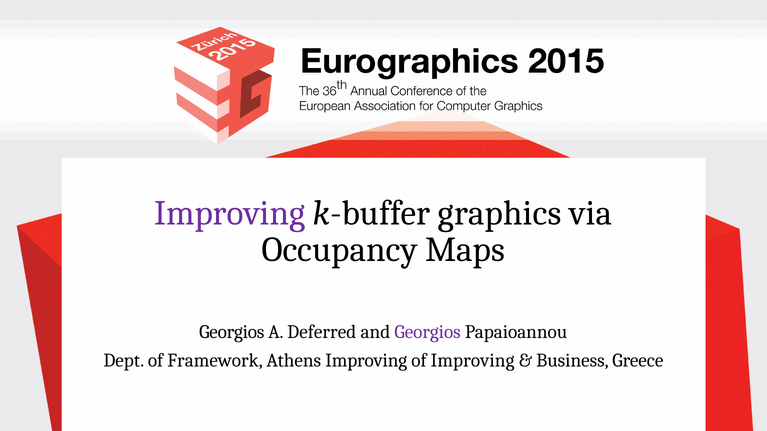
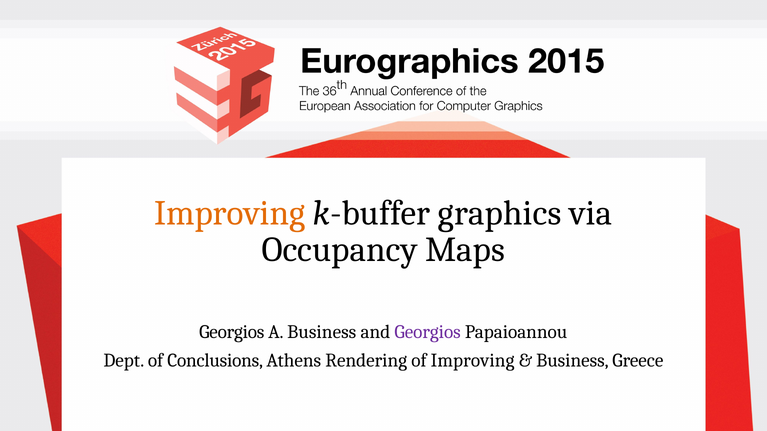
Improving at (230, 213) colour: purple -> orange
A Deferred: Deferred -> Business
Framework: Framework -> Conclusions
Athens Improving: Improving -> Rendering
